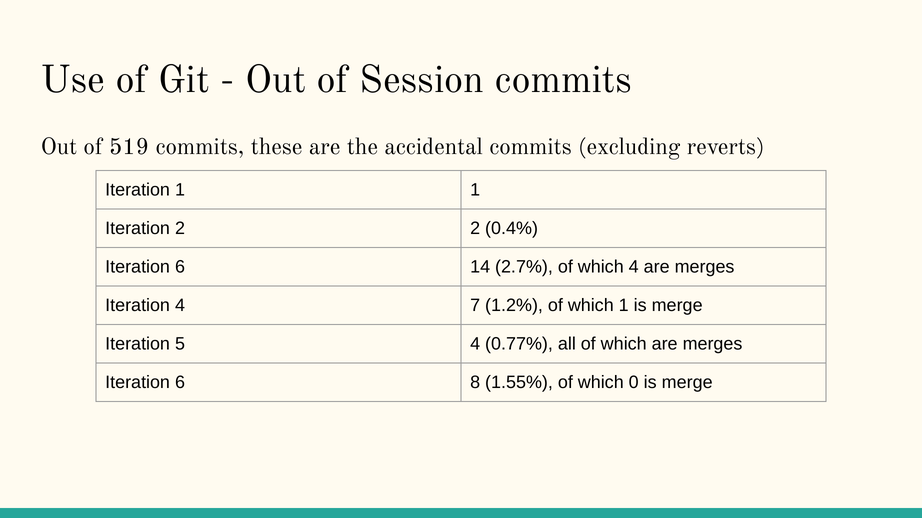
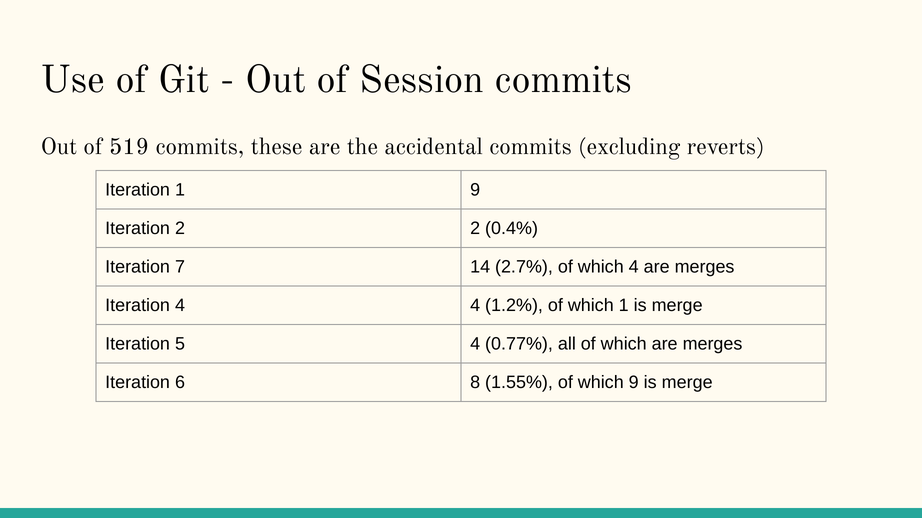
1 1: 1 -> 9
6 at (180, 267): 6 -> 7
4 7: 7 -> 4
which 0: 0 -> 9
